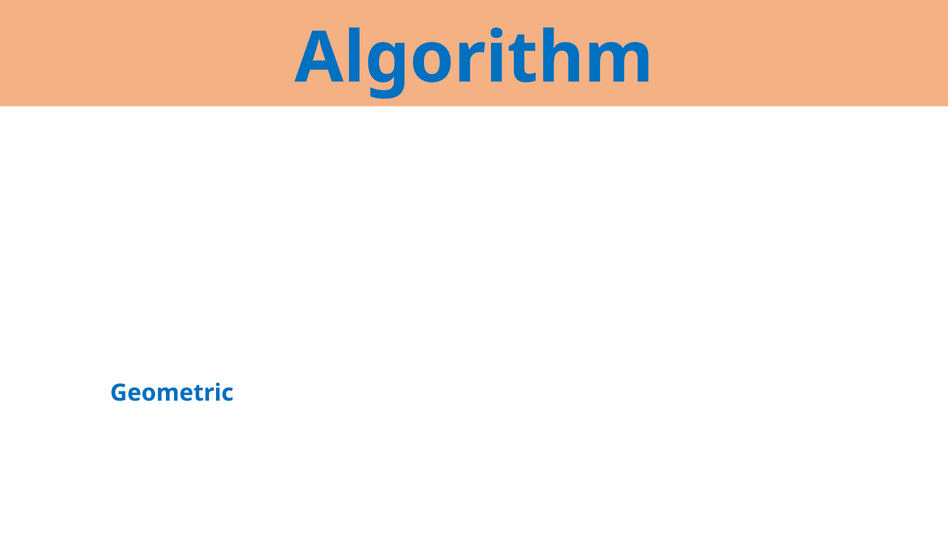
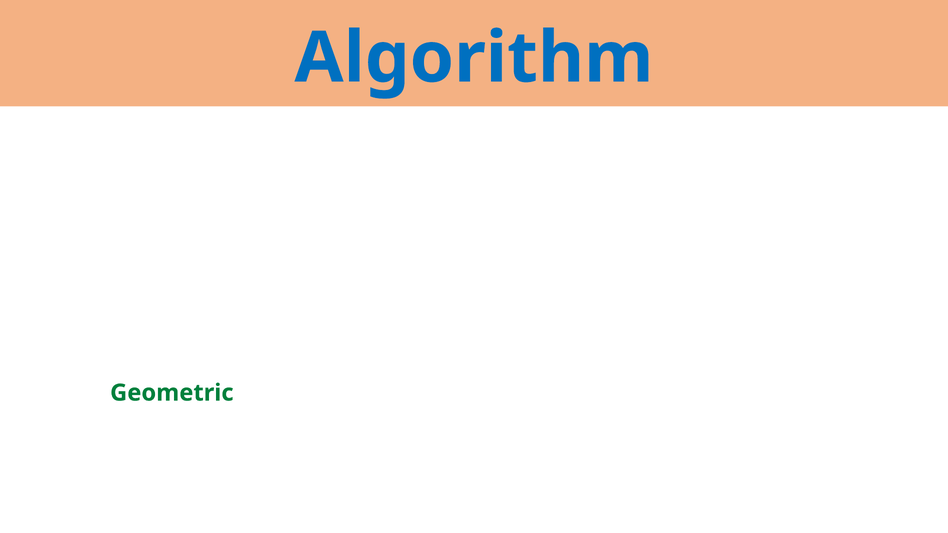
Geometric colour: blue -> green
